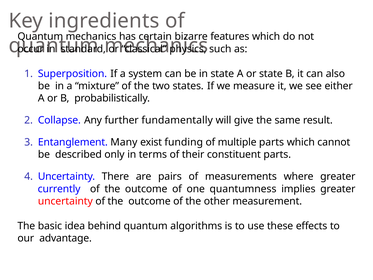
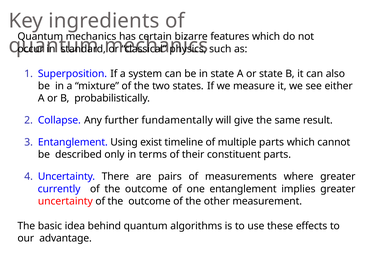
Many: Many -> Using
funding: funding -> timeline
one quantumness: quantumness -> entanglement
